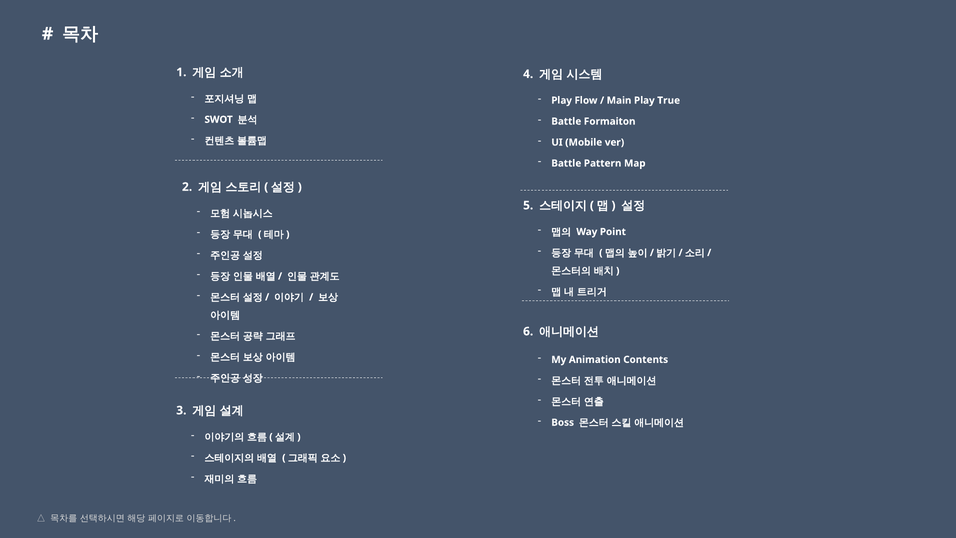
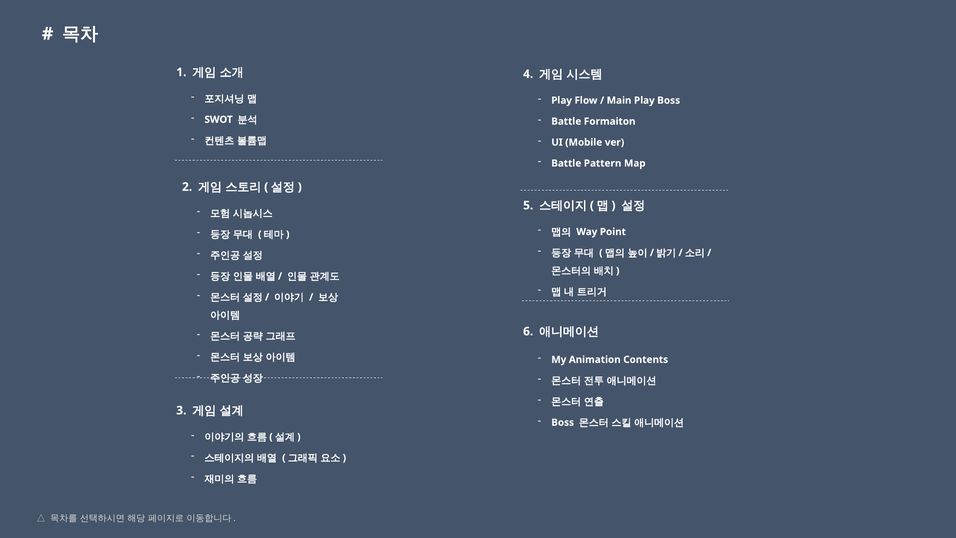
Play True: True -> Boss
